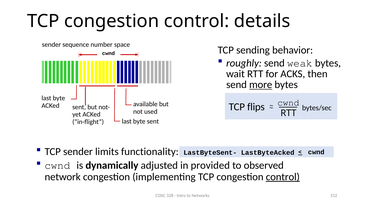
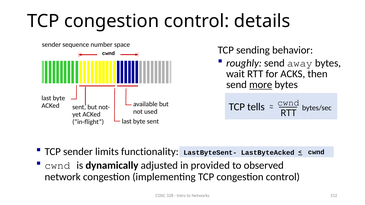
weak: weak -> away
flips: flips -> tells
control at (283, 177) underline: present -> none
